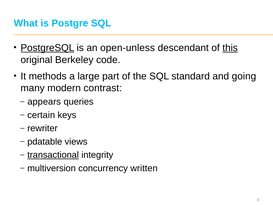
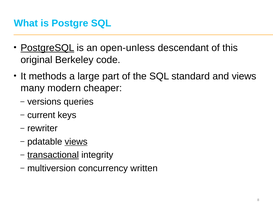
this underline: present -> none
and going: going -> views
contrast: contrast -> cheaper
appears: appears -> versions
certain: certain -> current
views at (76, 142) underline: none -> present
